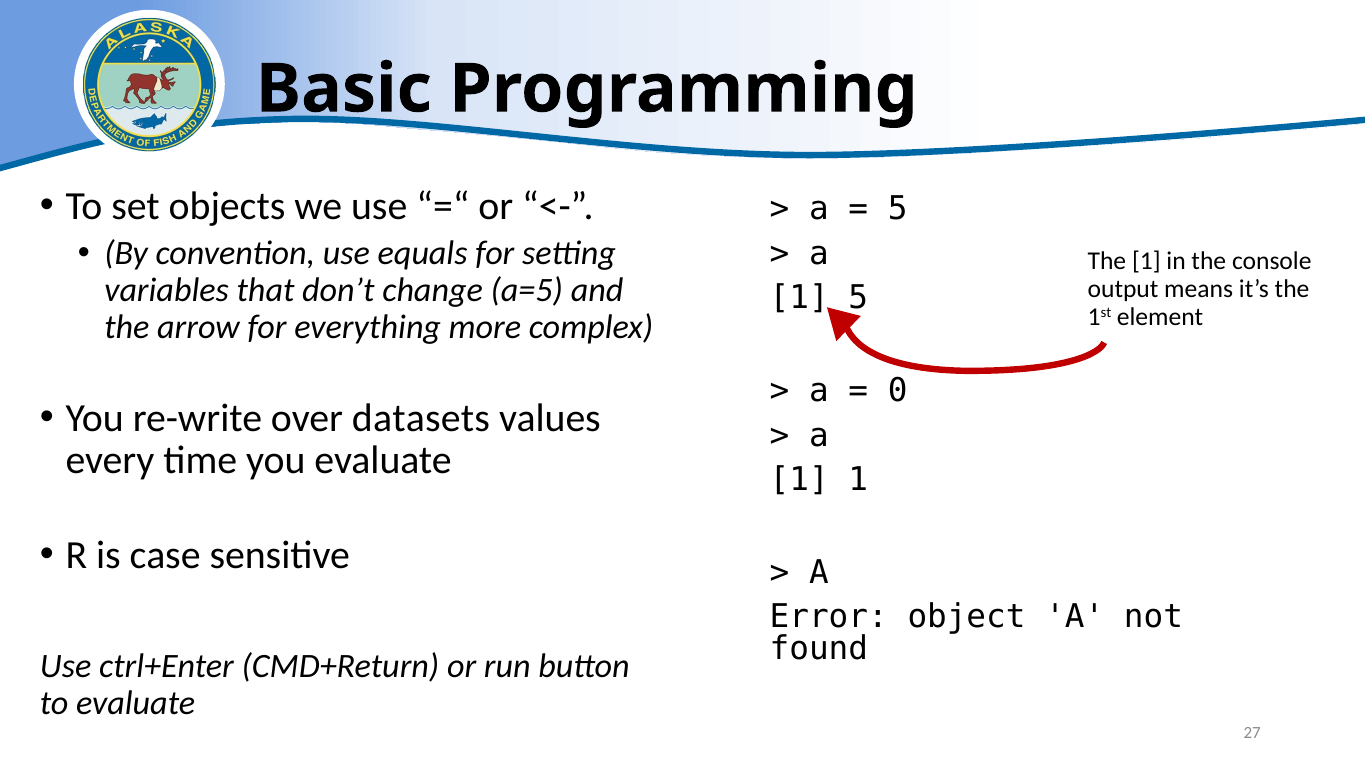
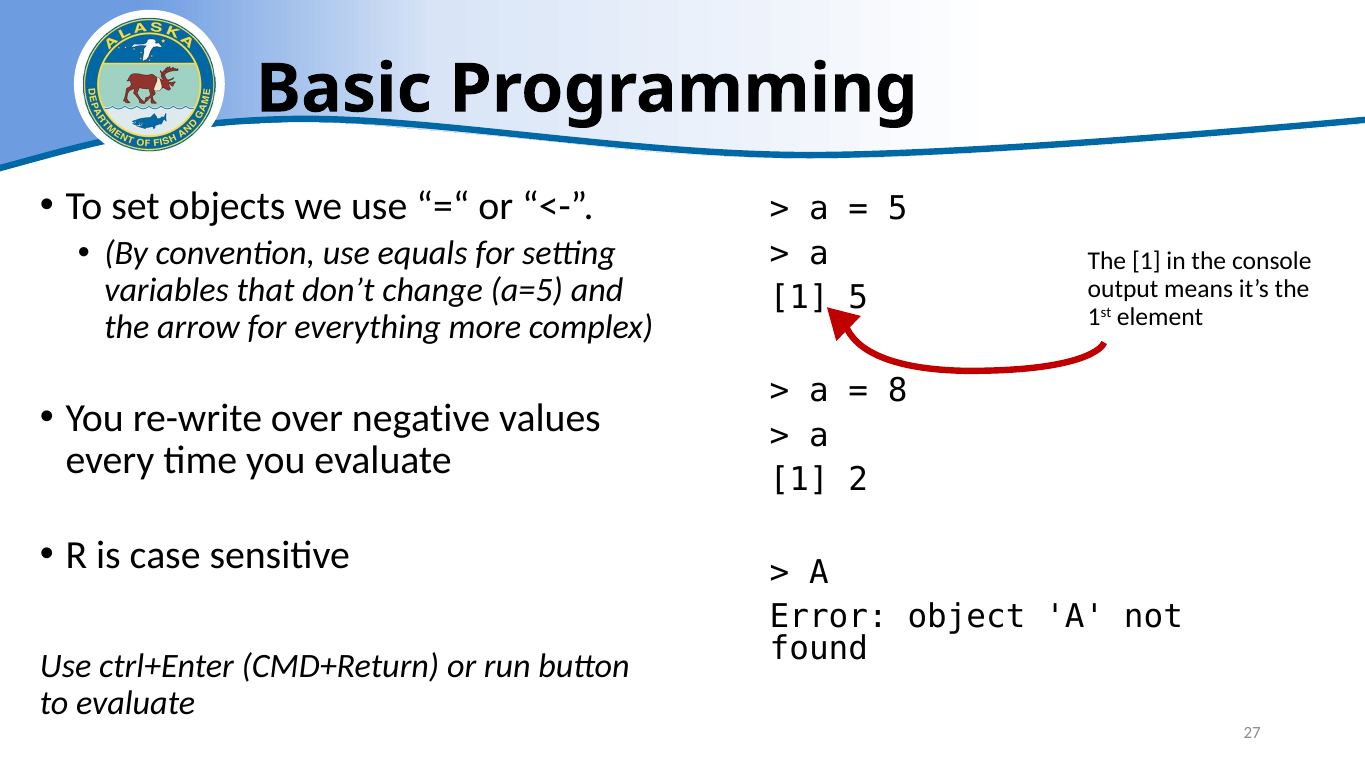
0: 0 -> 8
datasets: datasets -> negative
1 1: 1 -> 2
